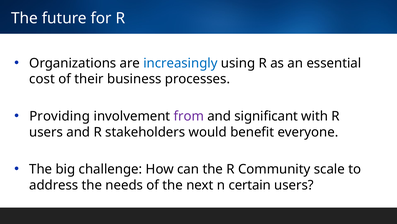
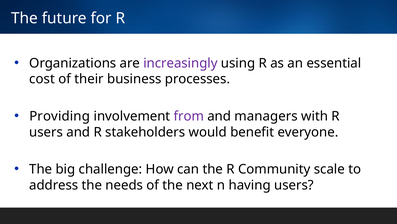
increasingly colour: blue -> purple
significant: significant -> managers
certain: certain -> having
